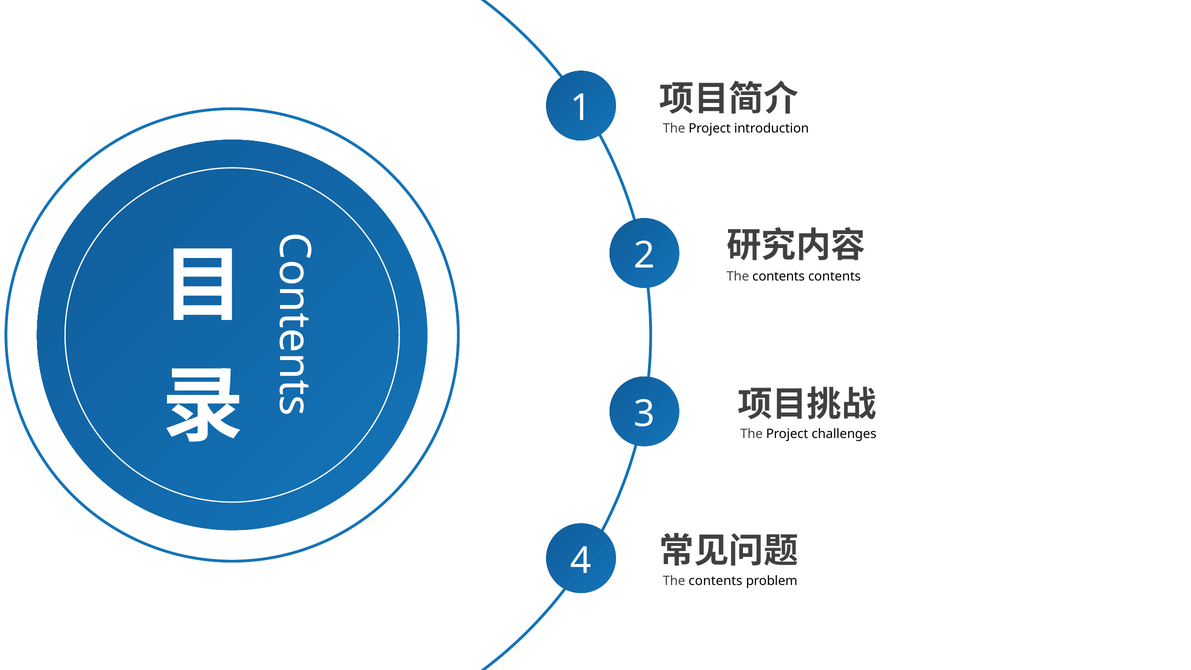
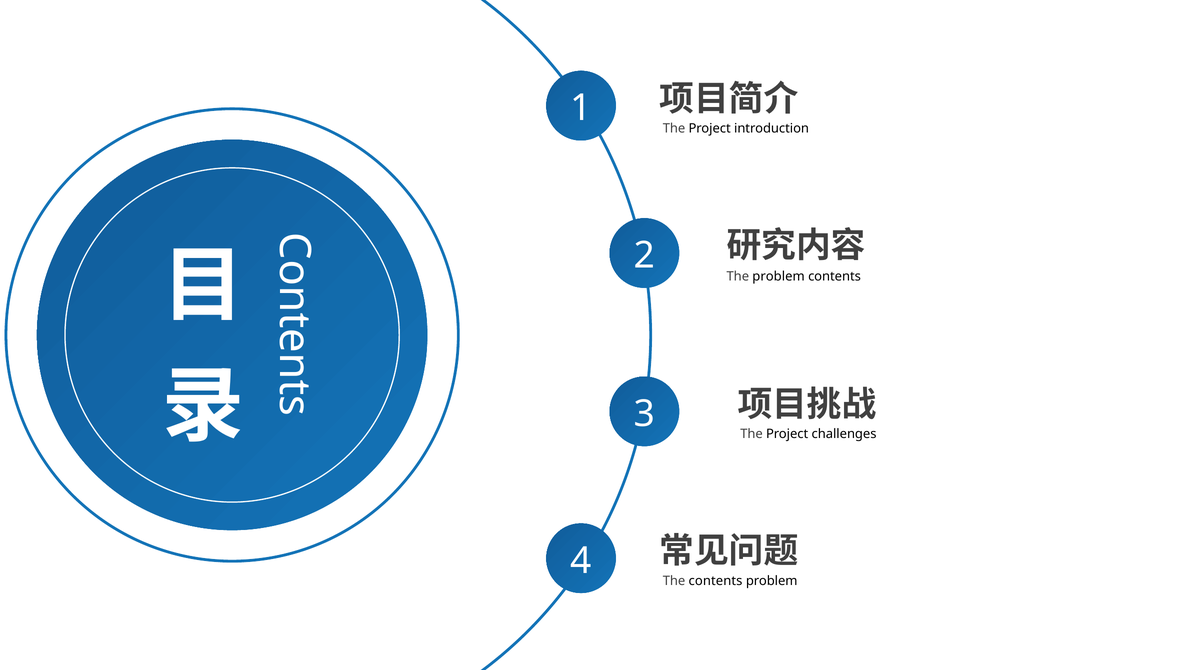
contents at (779, 276): contents -> problem
